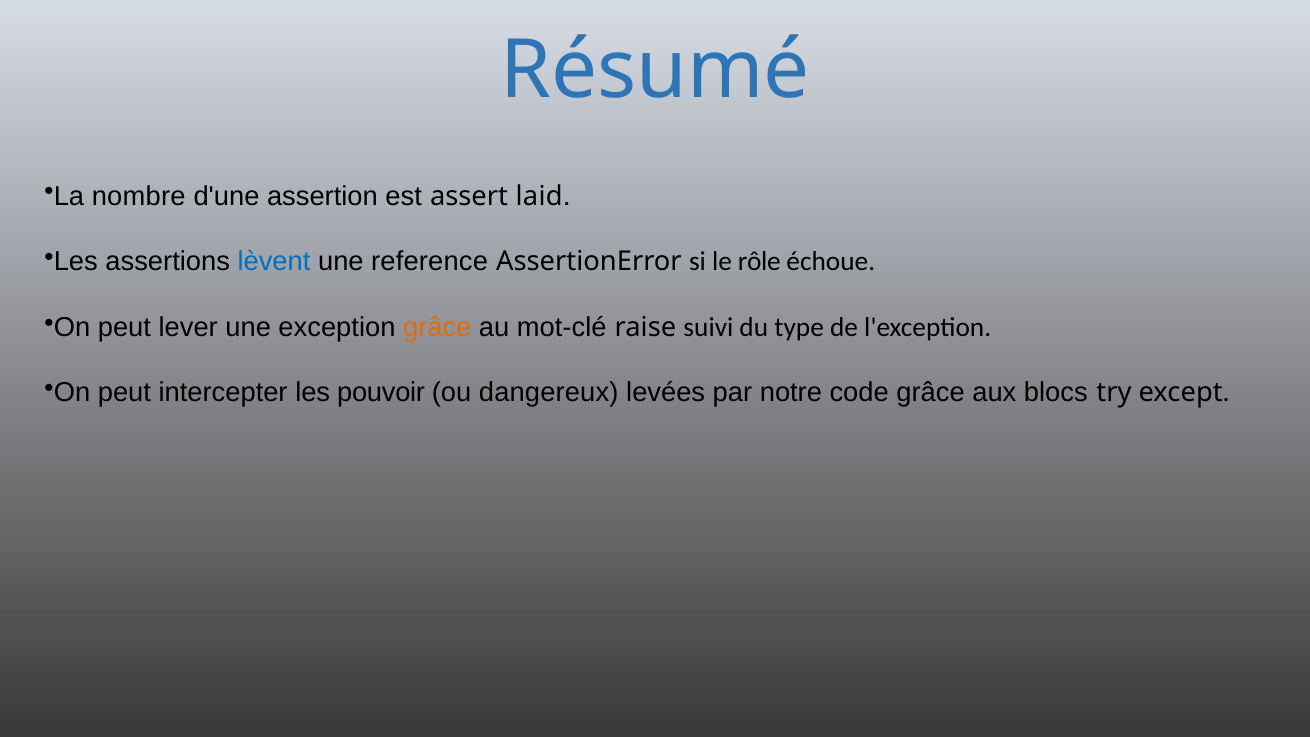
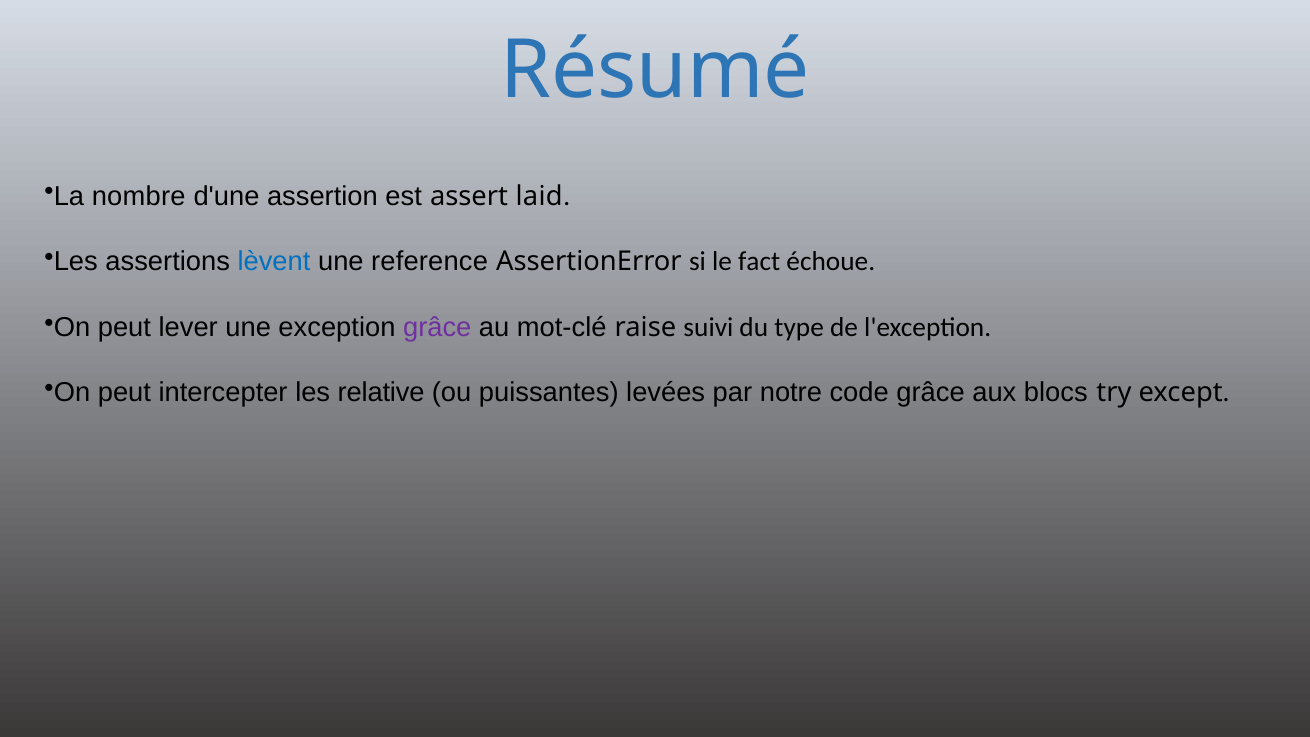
rôle: rôle -> fact
grâce at (437, 327) colour: orange -> purple
pouvoir: pouvoir -> relative
dangereux: dangereux -> puissantes
